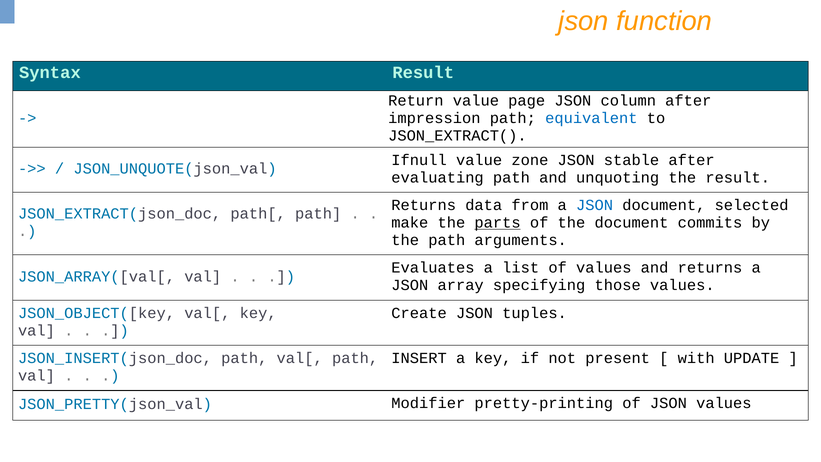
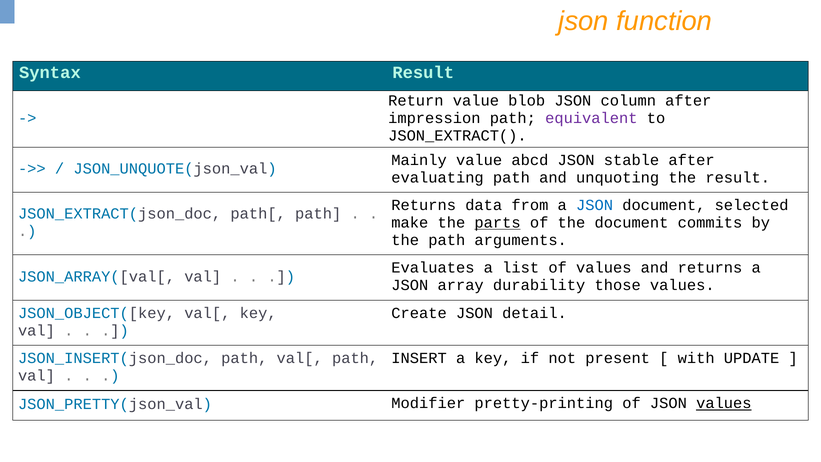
page: page -> blob
equivalent colour: blue -> purple
Ifnull: Ifnull -> Mainly
zone: zone -> abcd
specifying: specifying -> durability
tuples: tuples -> detail
values at (724, 403) underline: none -> present
